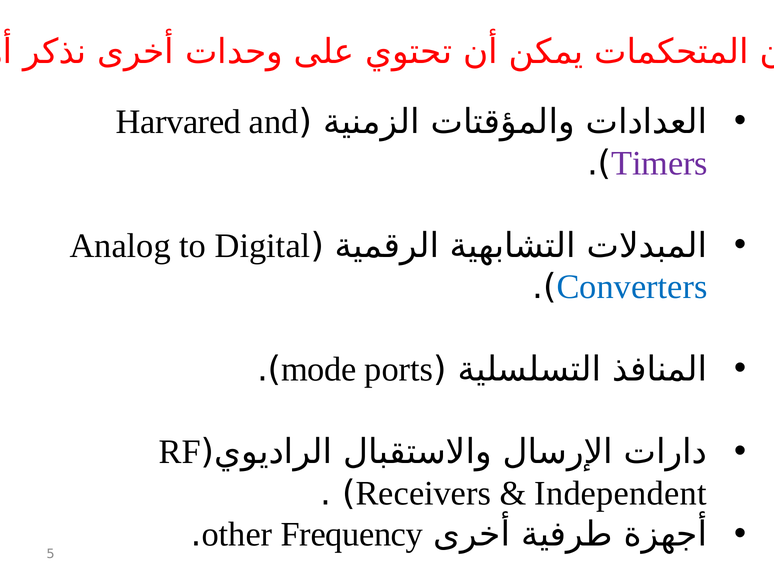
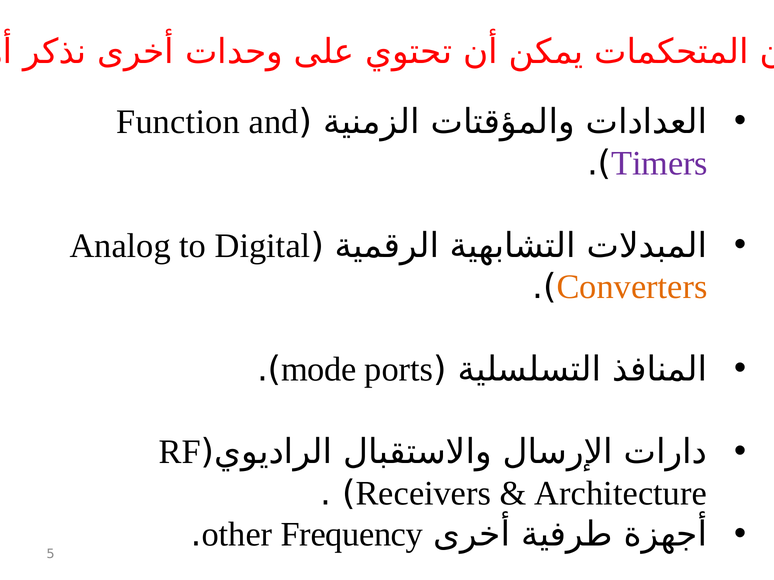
Harvared: Harvared -> Function
Converters colour: blue -> orange
Independent: Independent -> Architecture
